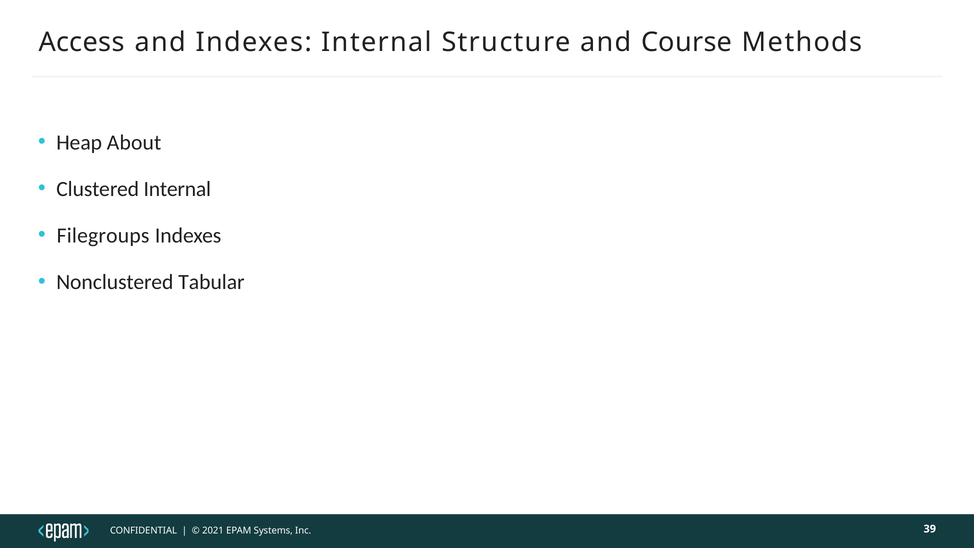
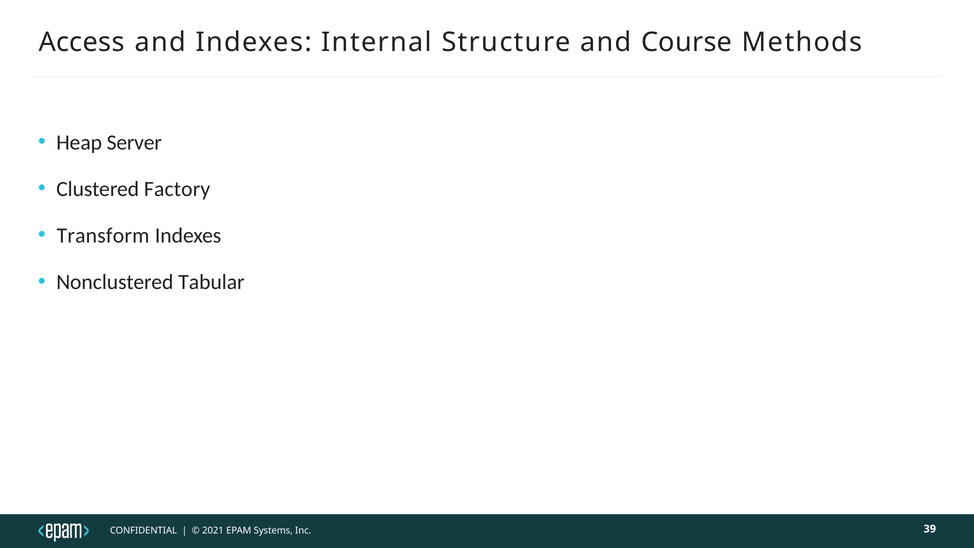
About: About -> Server
Clustered Internal: Internal -> Factory
Filegroups: Filegroups -> Transform
